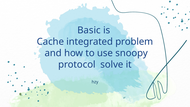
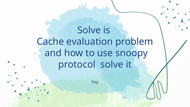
Basic at (89, 30): Basic -> Solve
integrated: integrated -> evaluation
